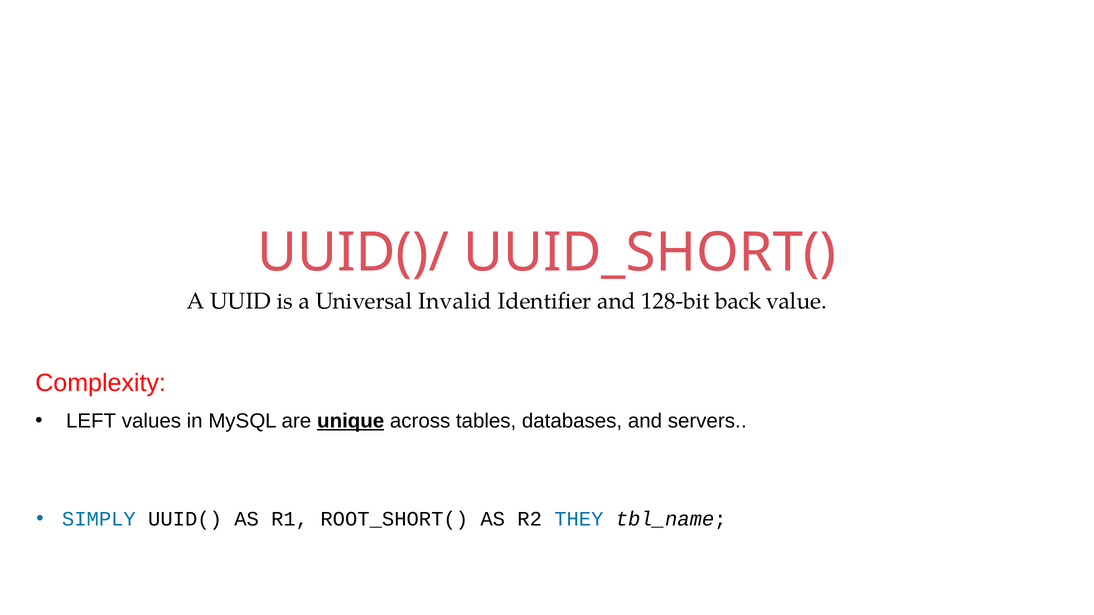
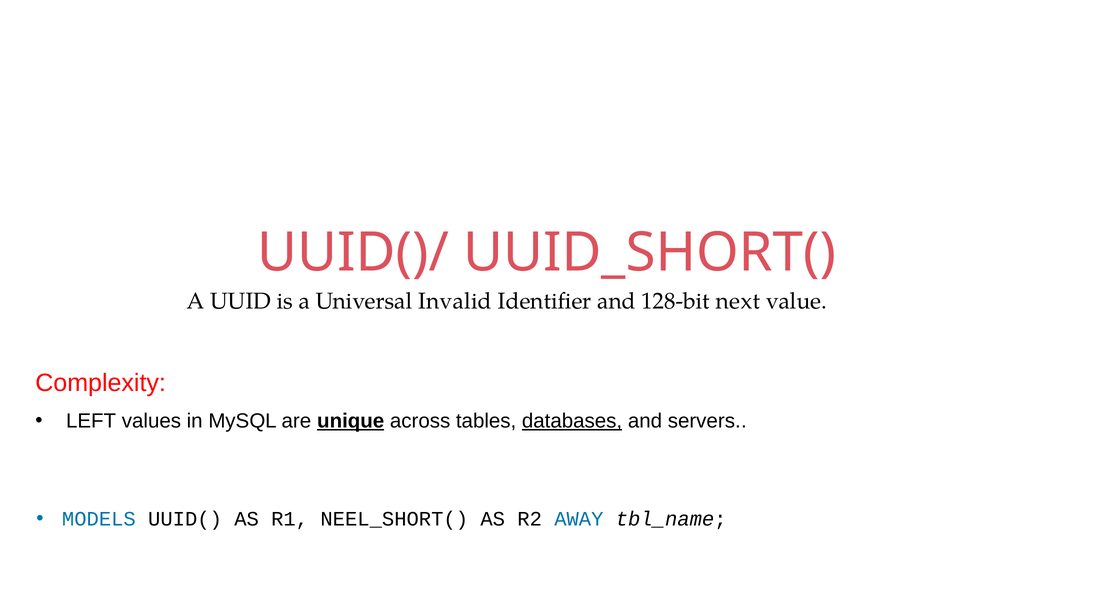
back: back -> next
databases underline: none -> present
SIMPLY: SIMPLY -> MODELS
ROOT_SHORT(: ROOT_SHORT( -> NEEL_SHORT(
THEY: THEY -> AWAY
